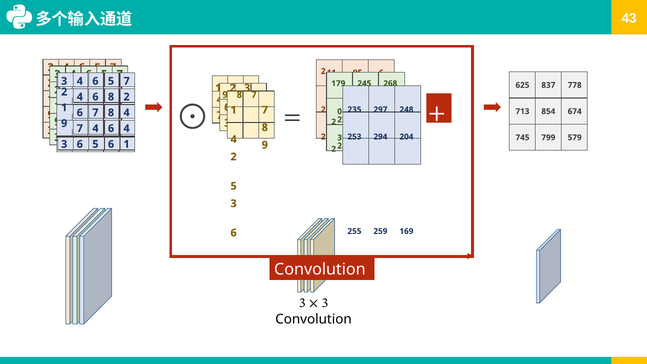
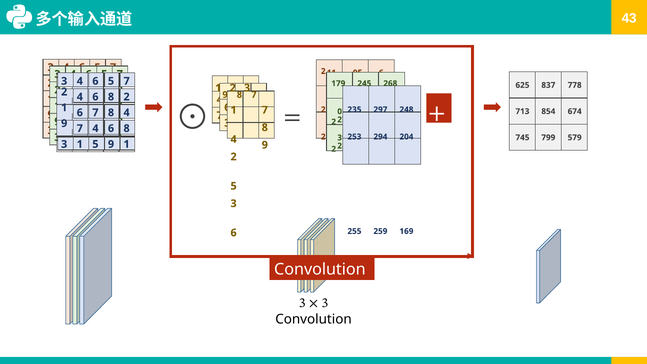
4 at (127, 128): 4 -> 8
6 at (80, 144): 6 -> 1
6 at (111, 144): 6 -> 9
